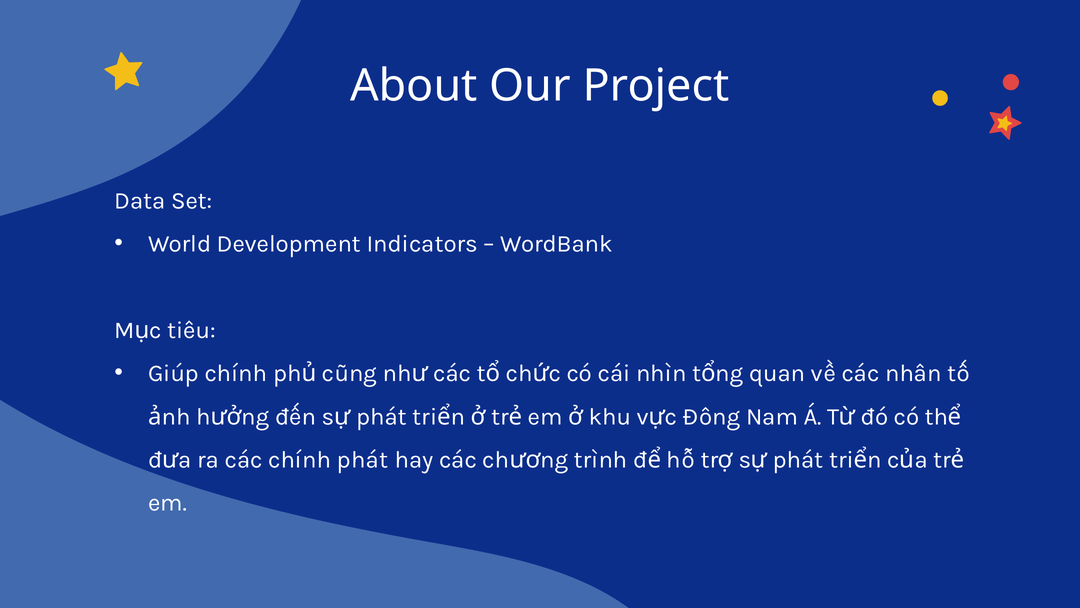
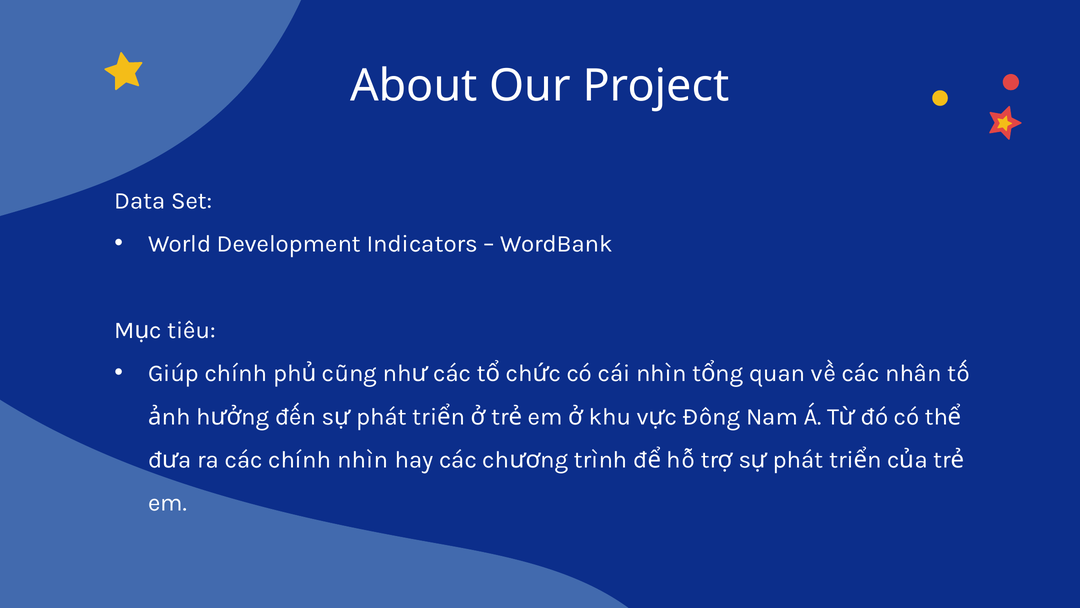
chính phát: phát -> nhìn
